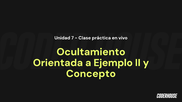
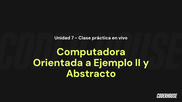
Ocultamiento: Ocultamiento -> Computadora
Concepto: Concepto -> Abstracto
